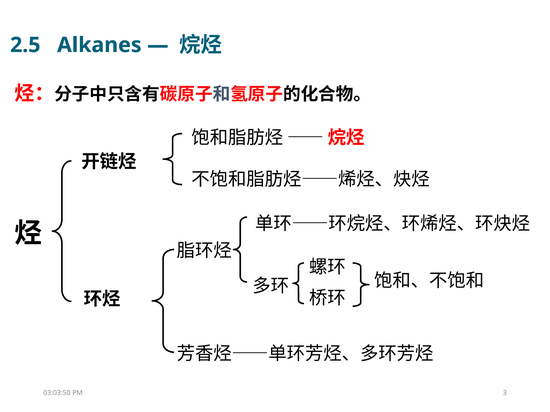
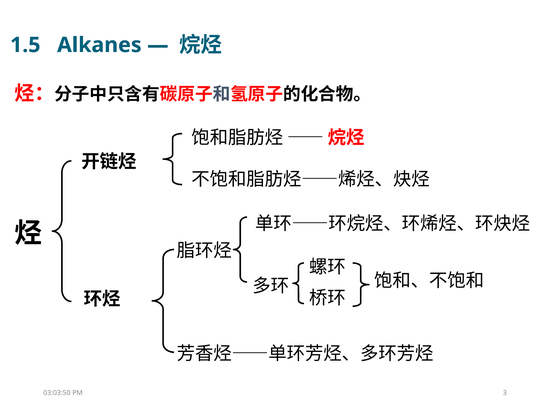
2.5: 2.5 -> 1.5
